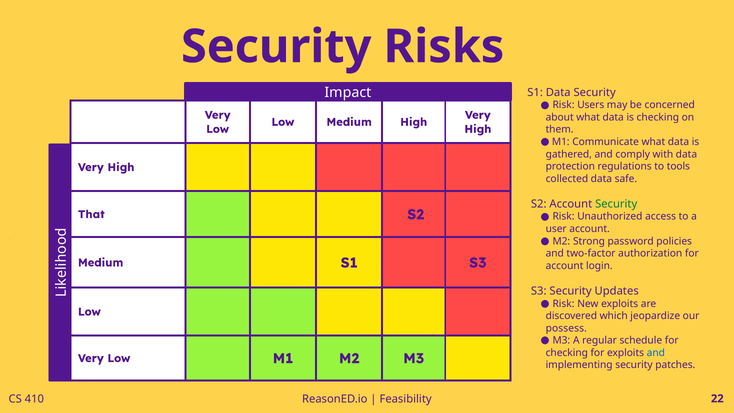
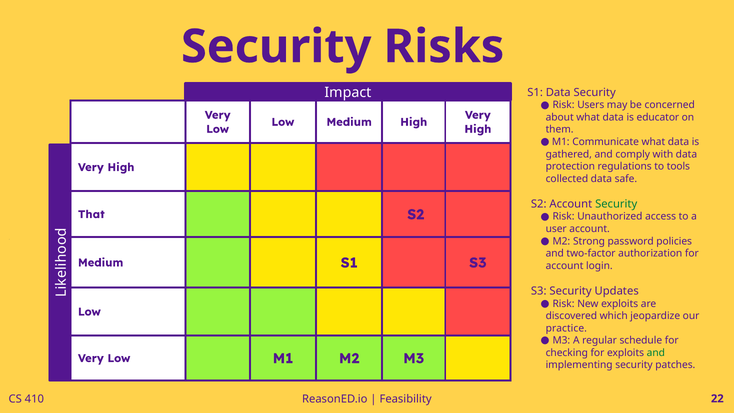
is checking: checking -> educator
possess: possess -> practice
and at (656, 353) colour: blue -> green
